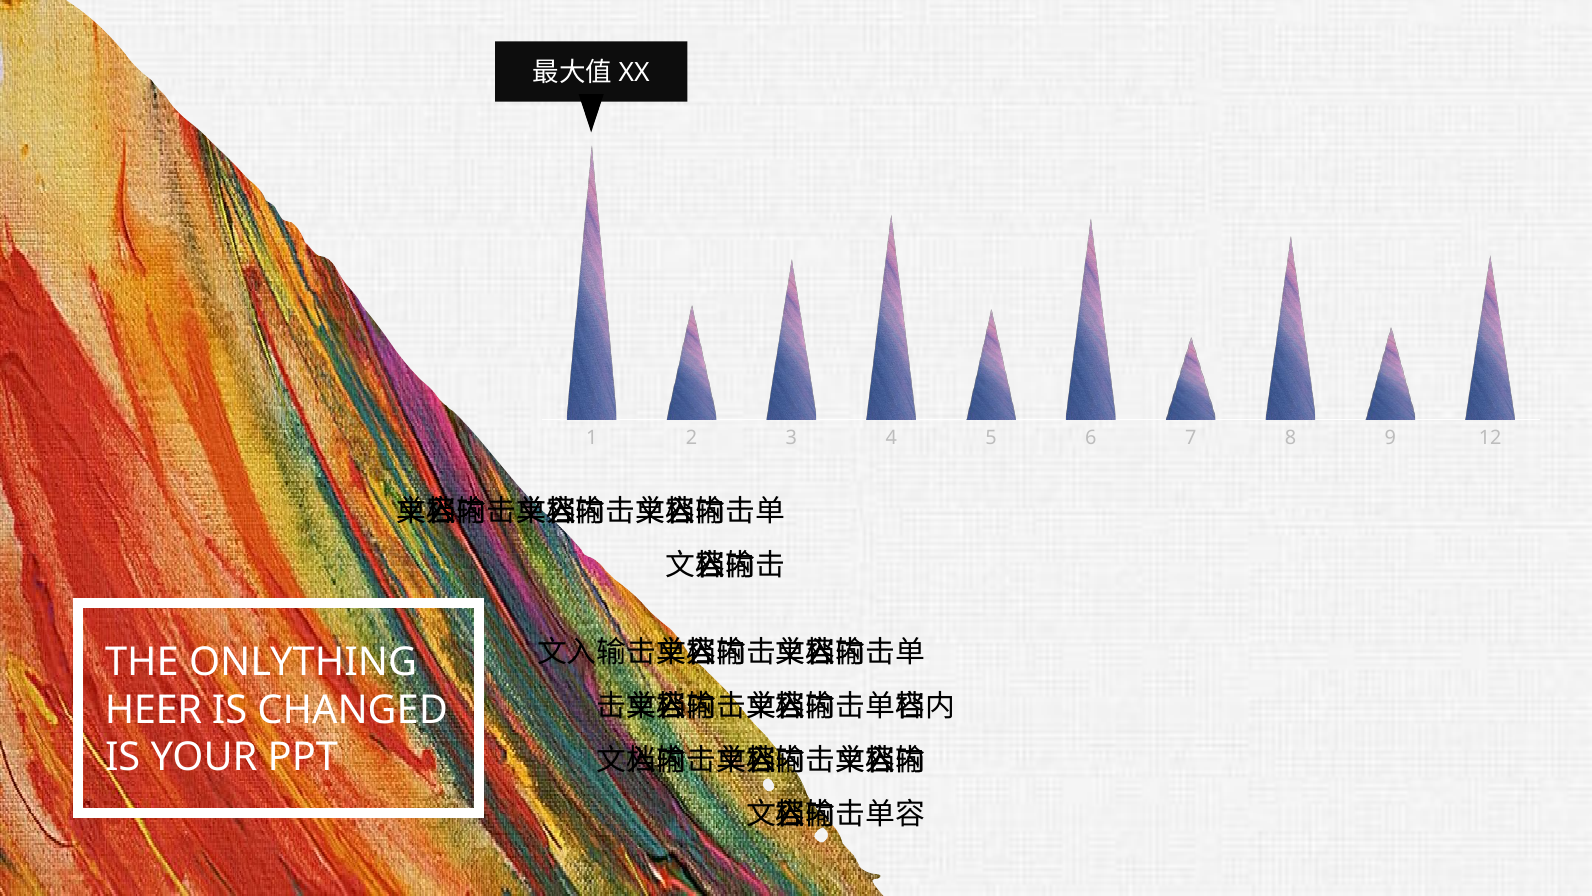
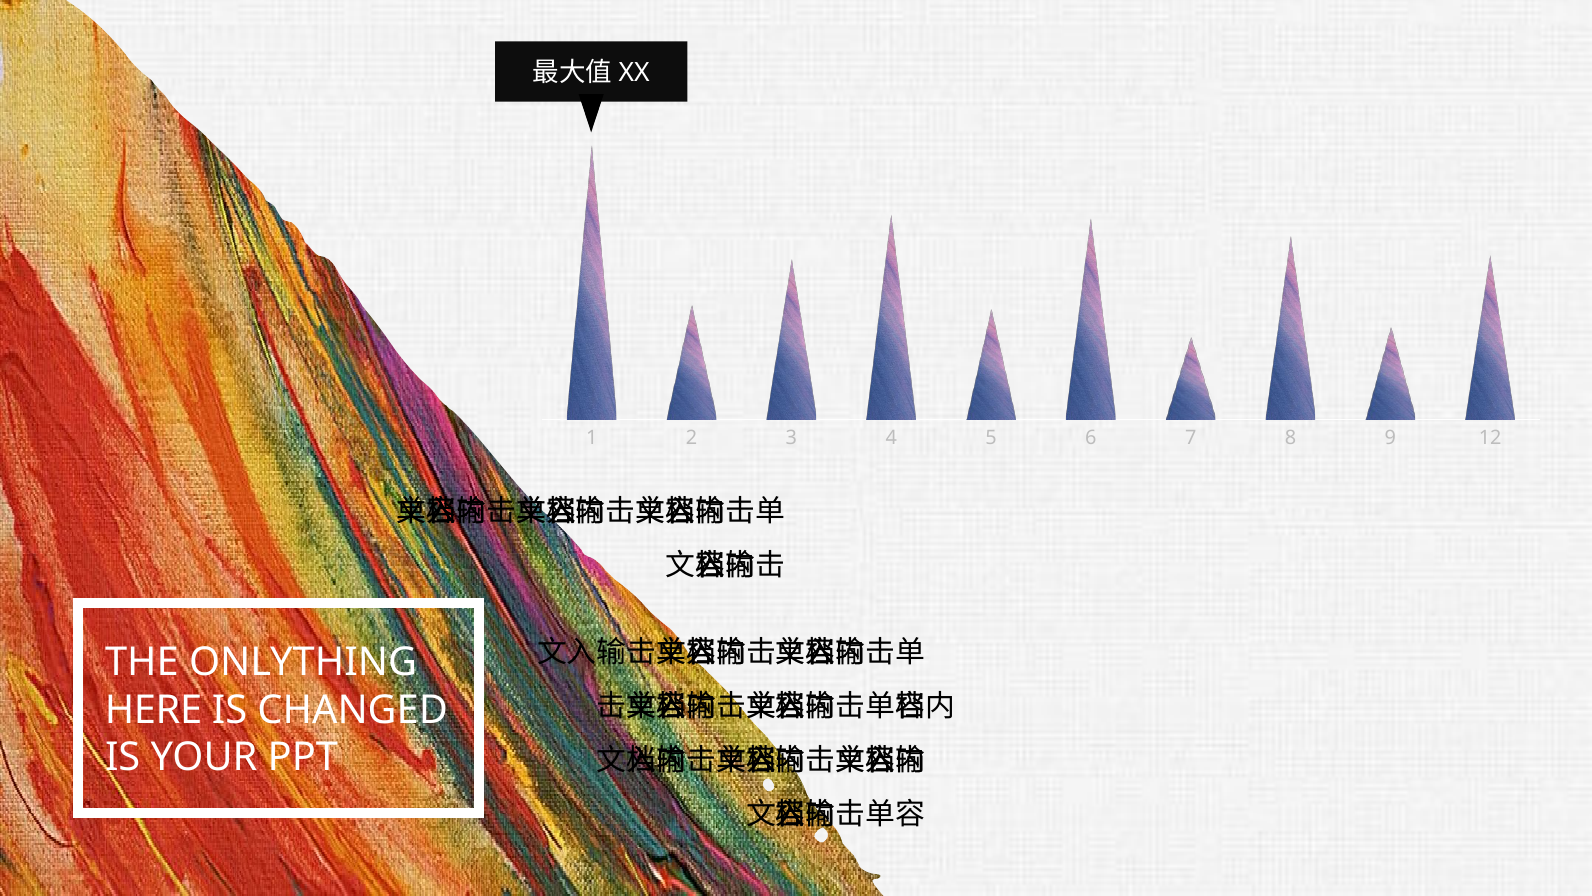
HEER: HEER -> HERE
